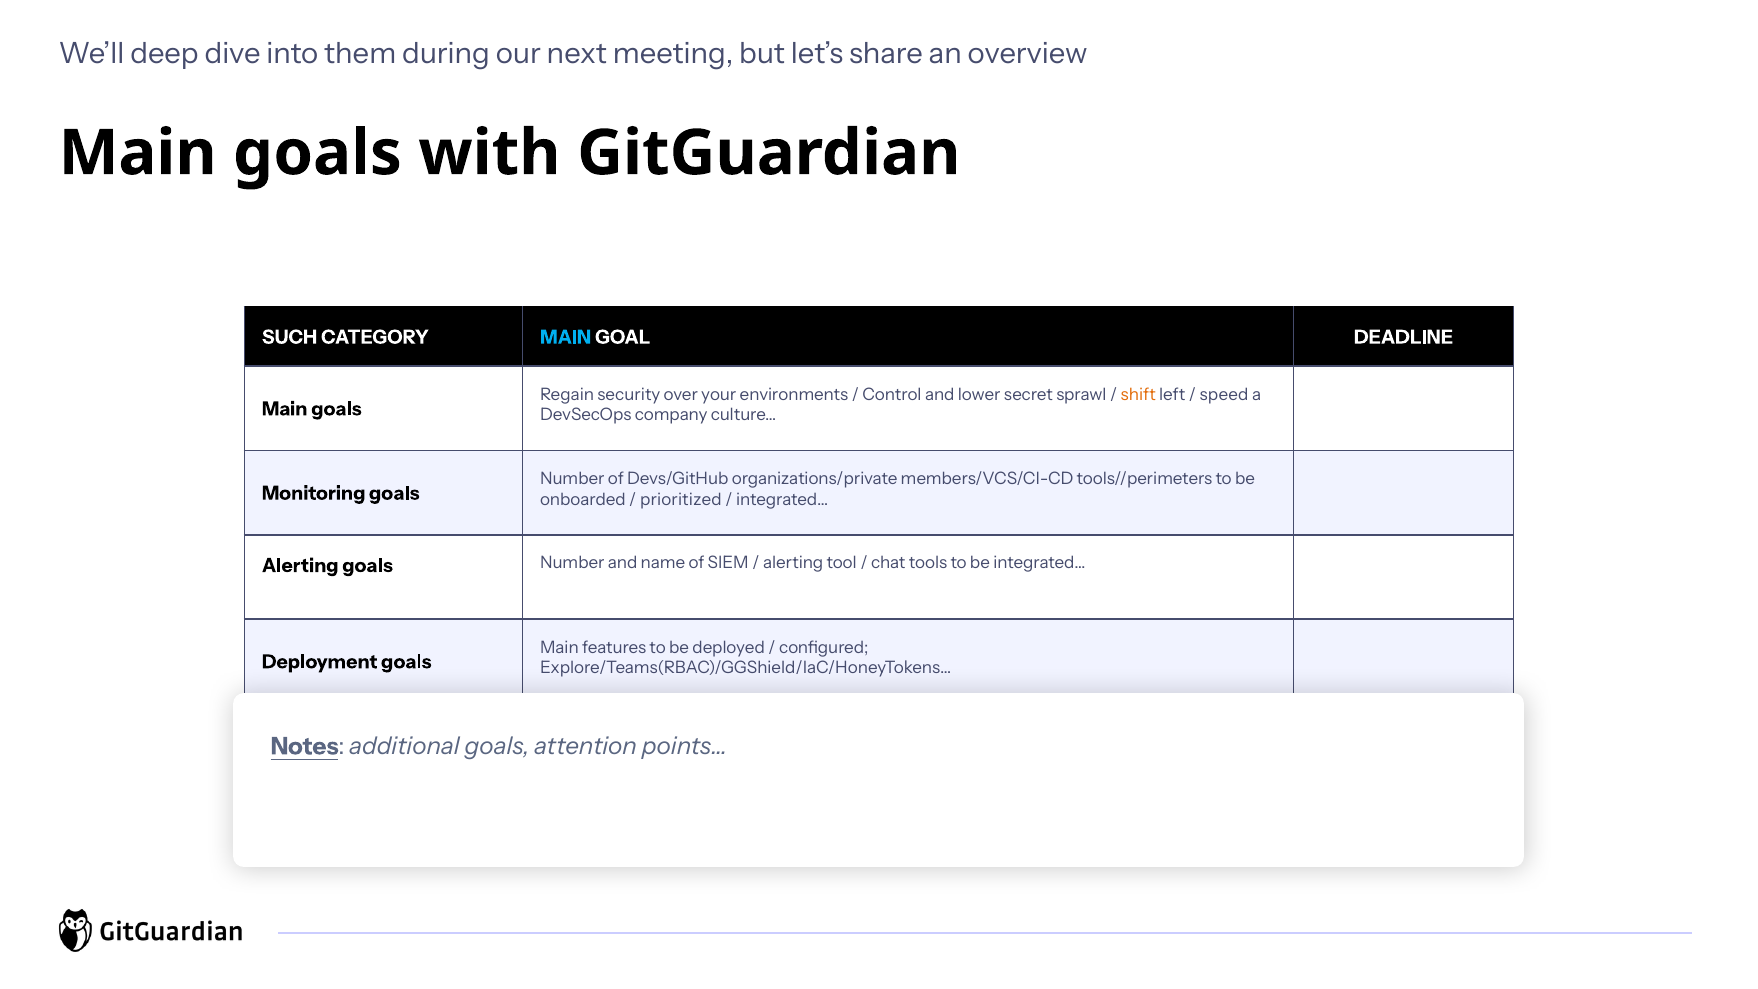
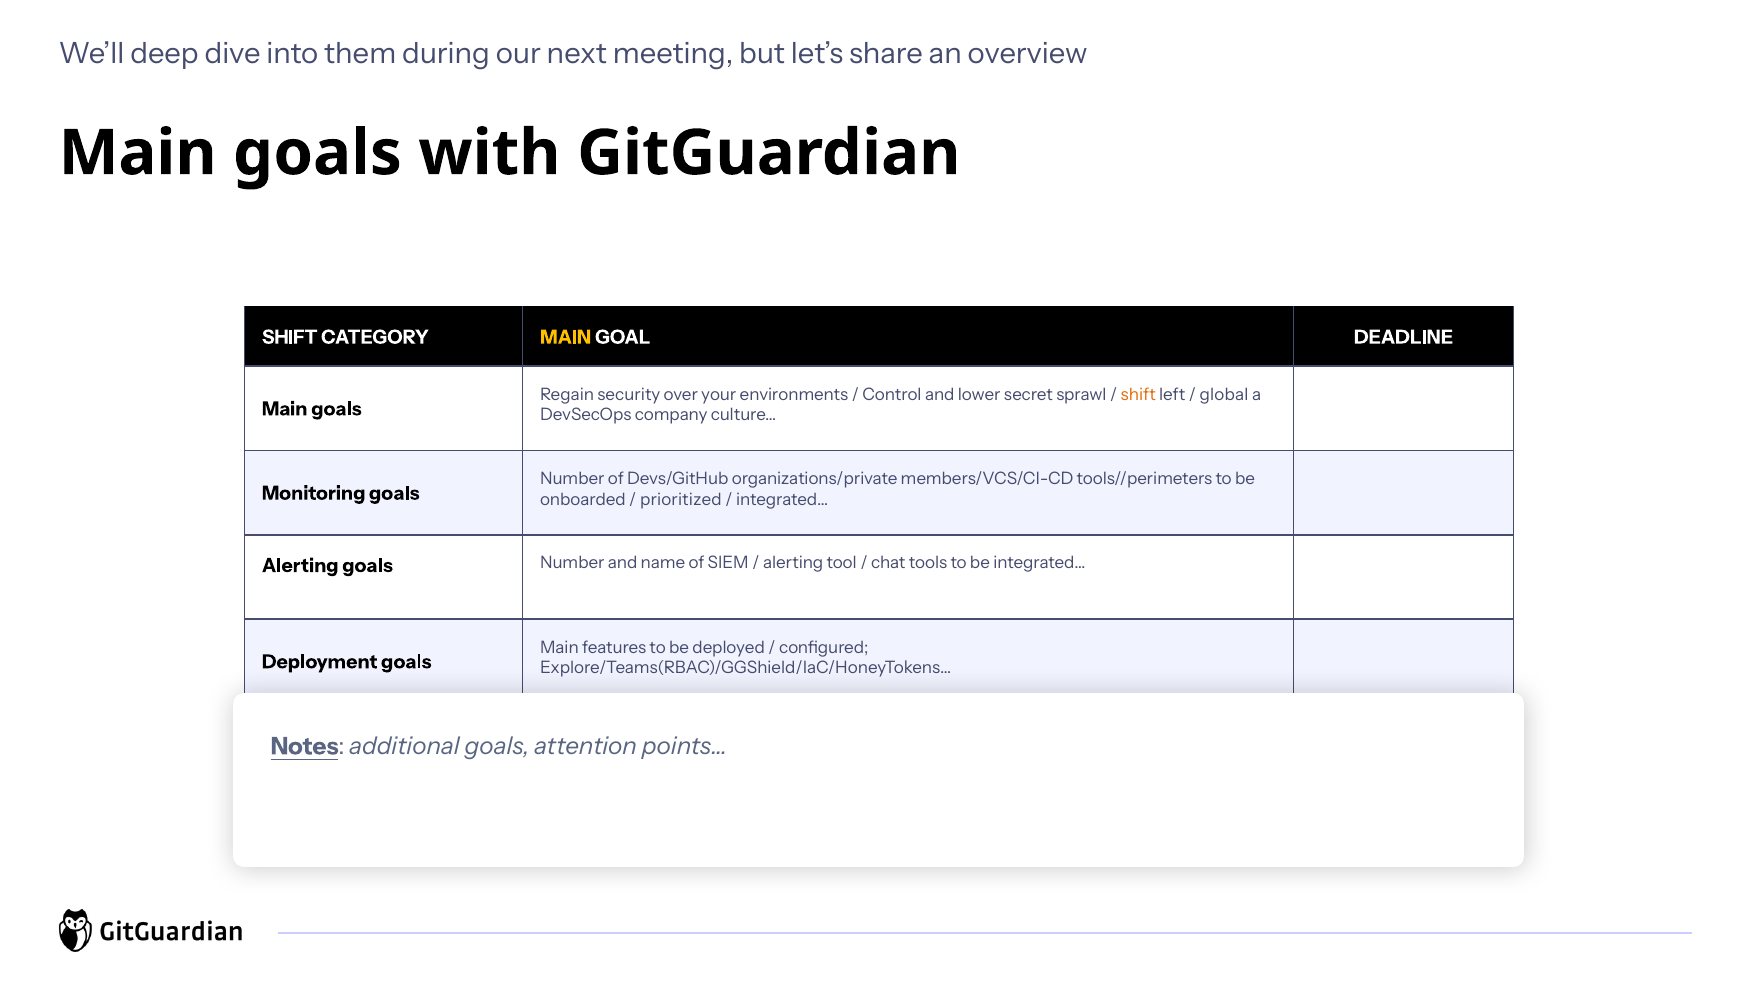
SUCH at (290, 337): SUCH -> SHIFT
MAIN at (566, 337) colour: light blue -> yellow
speed: speed -> global
